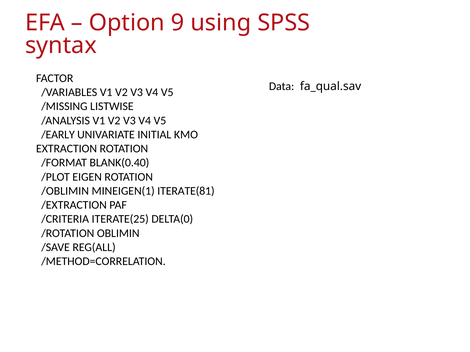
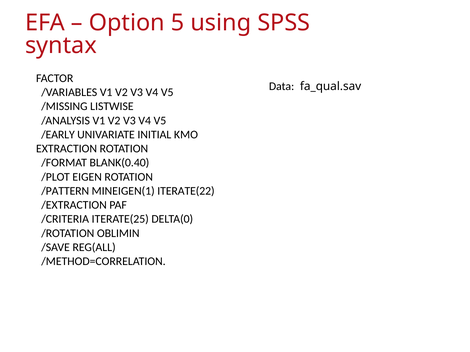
9: 9 -> 5
/OBLIMIN: /OBLIMIN -> /PATTERN
ITERATE(81: ITERATE(81 -> ITERATE(22
